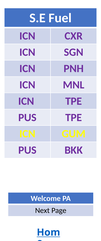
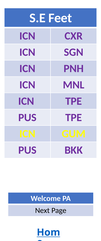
Fuel: Fuel -> Feet
